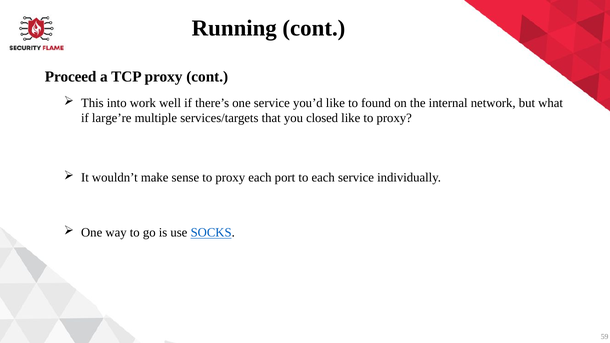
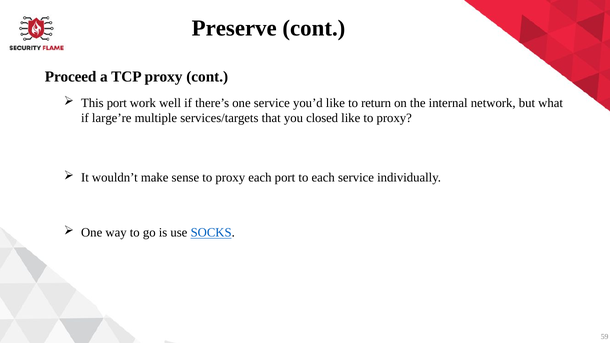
Running: Running -> Preserve
This into: into -> port
found: found -> return
